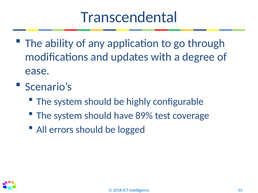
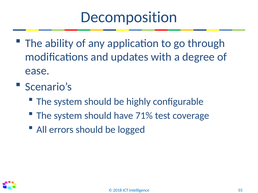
Transcendental: Transcendental -> Decomposition
89%: 89% -> 71%
